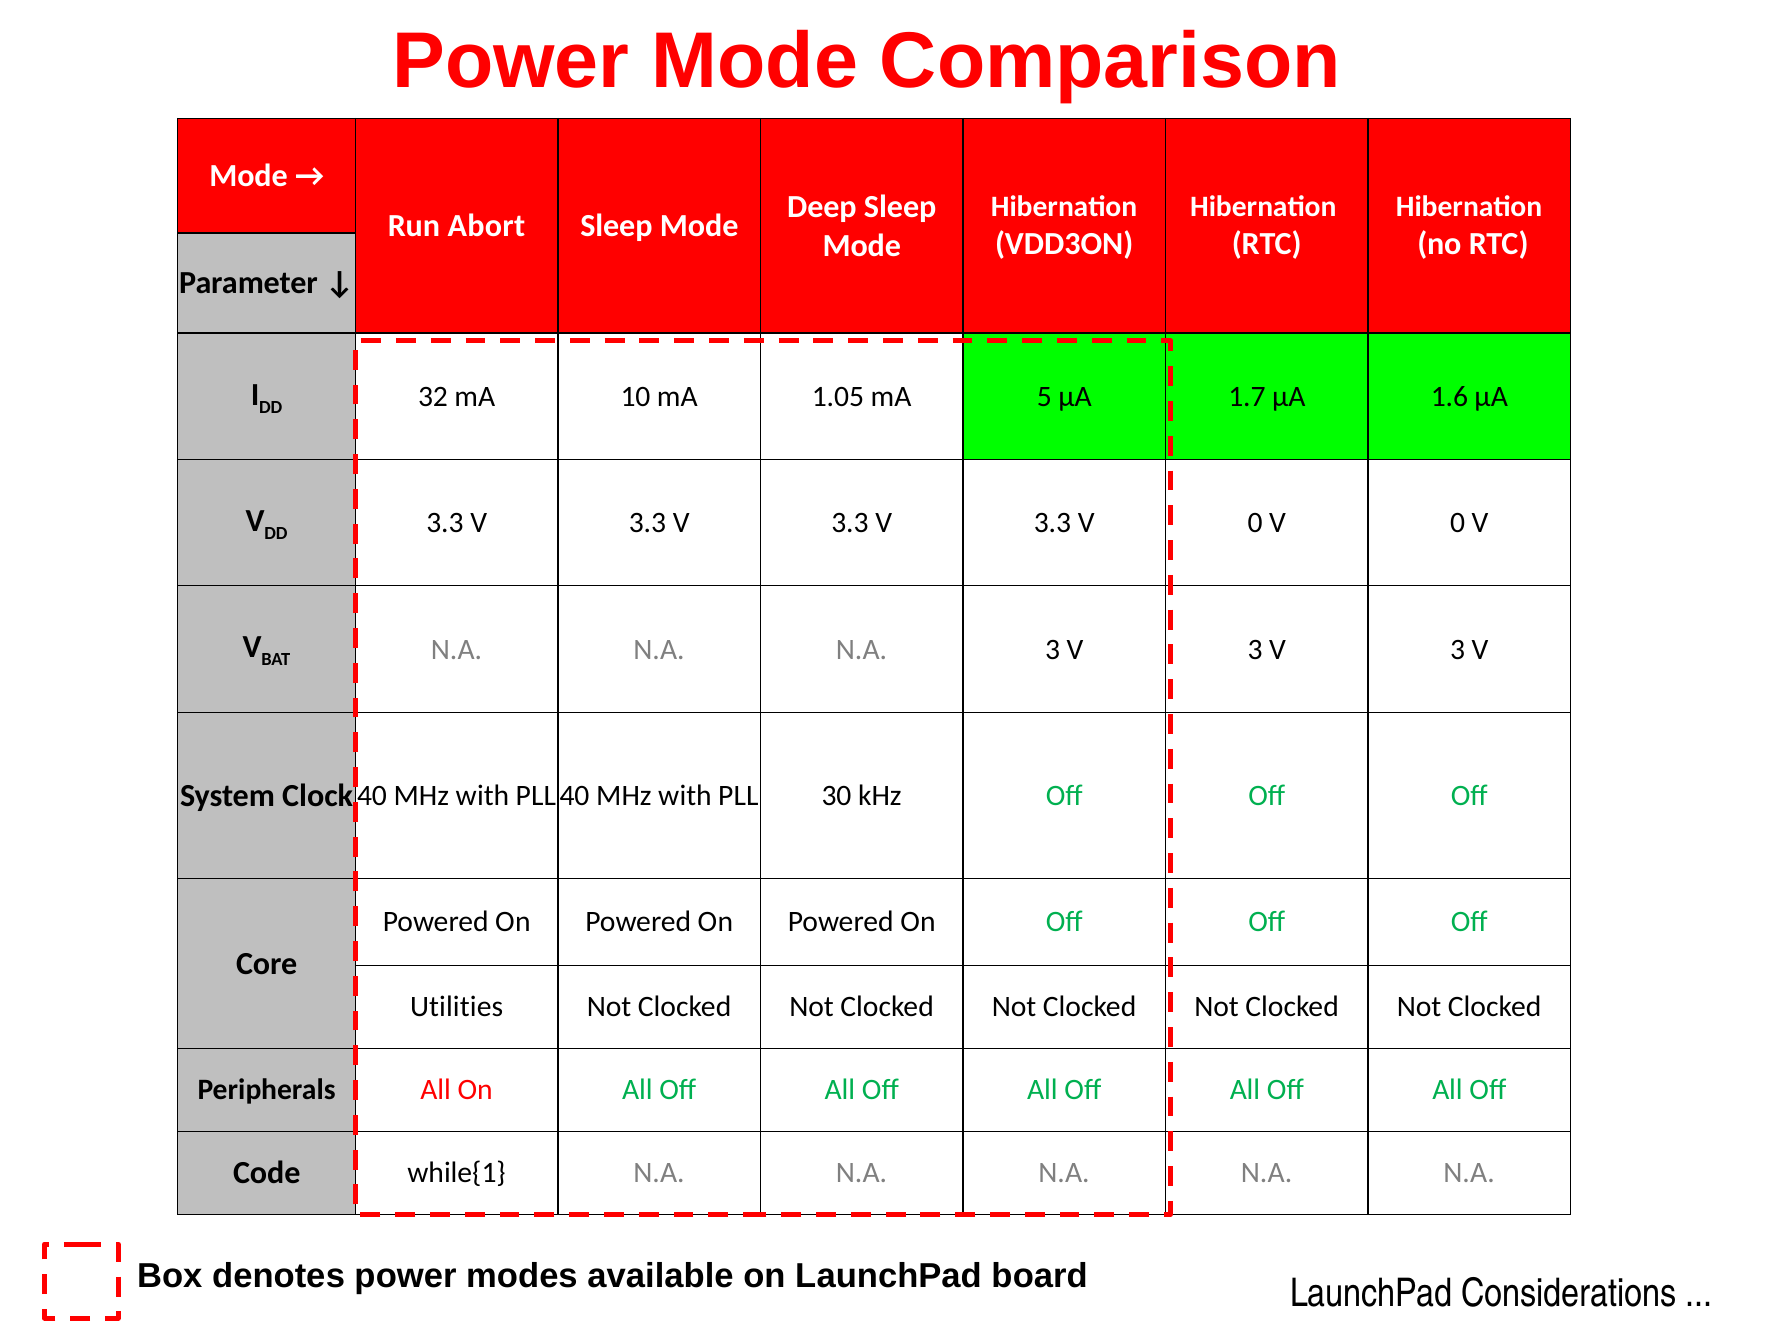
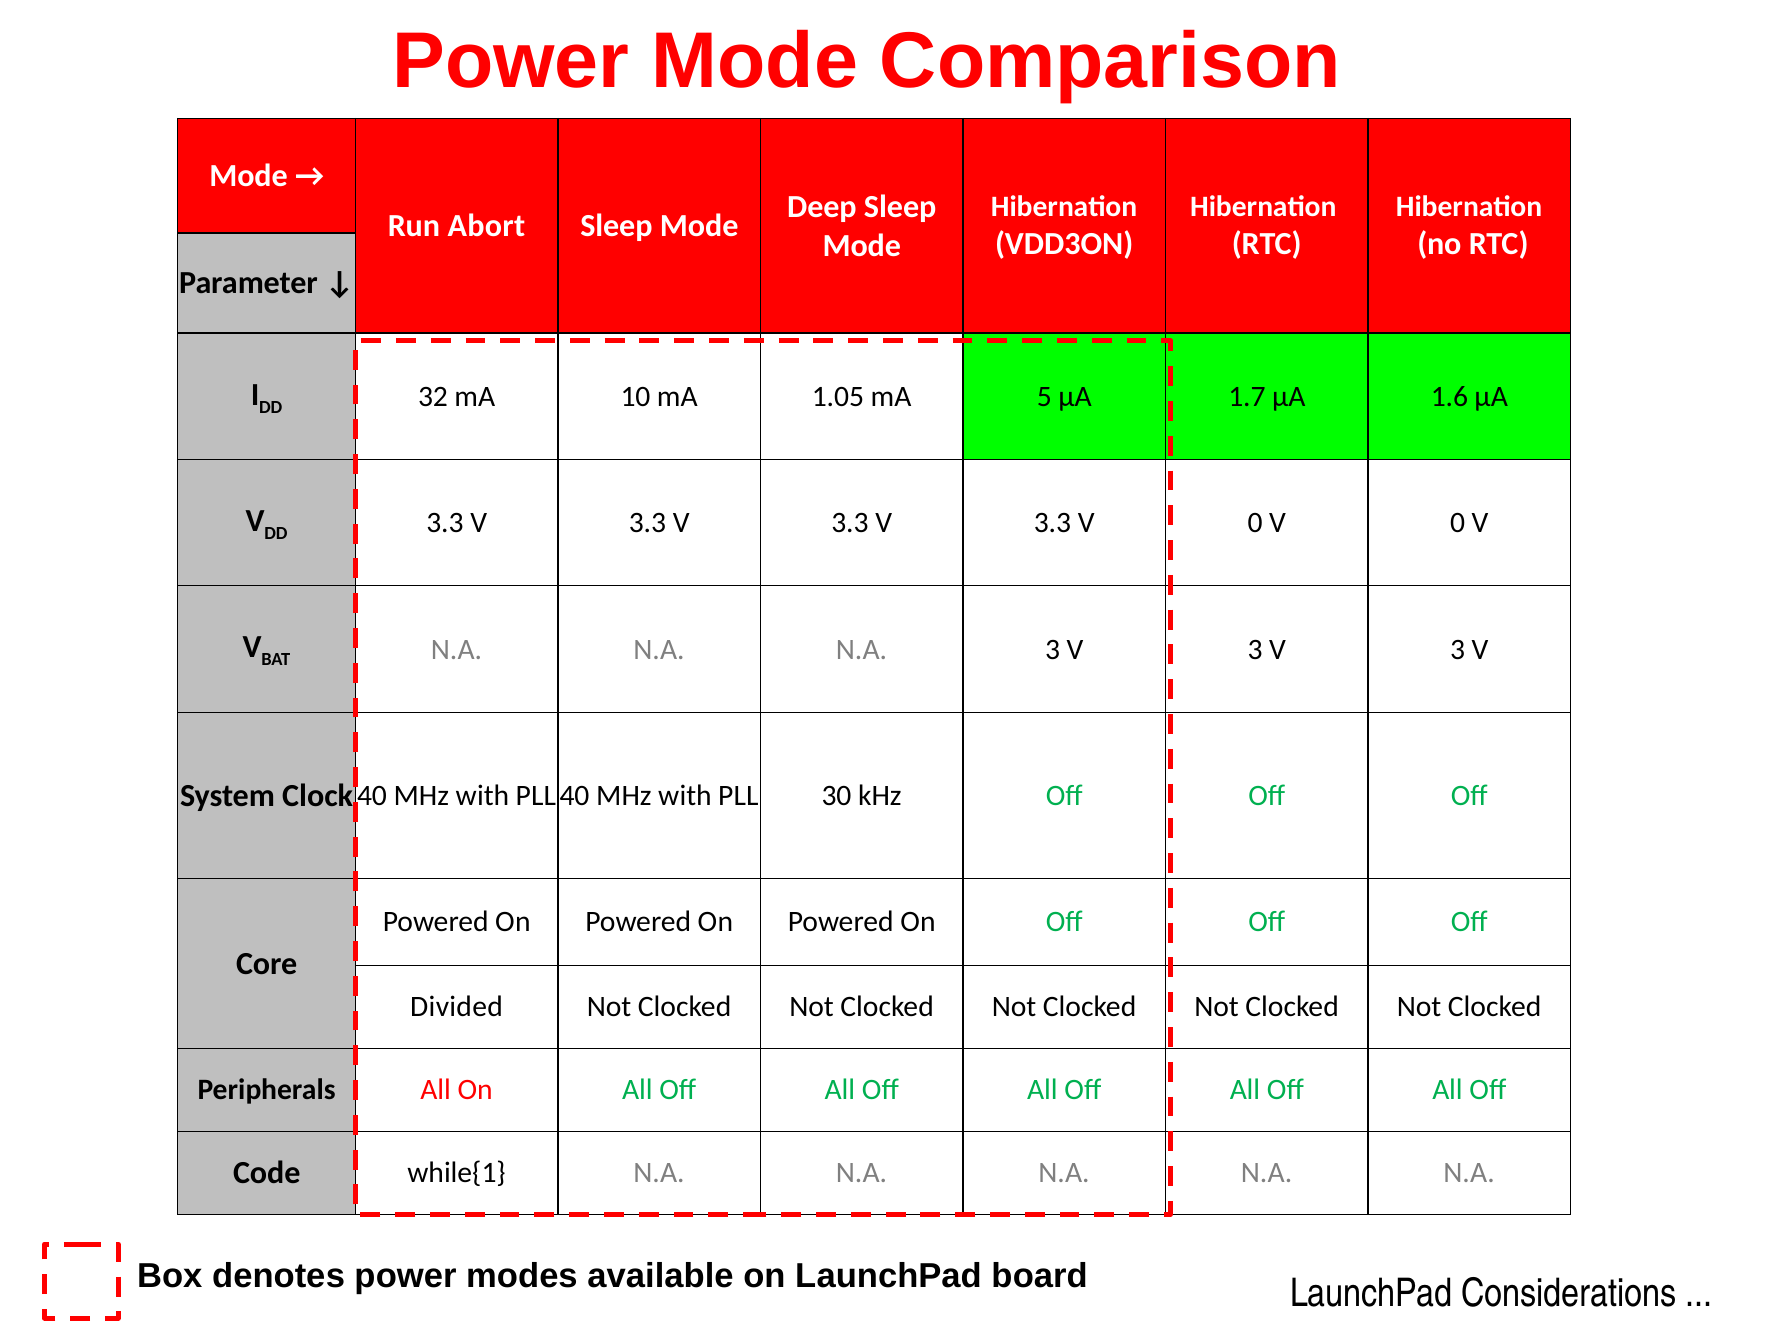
Utilities: Utilities -> Divided
